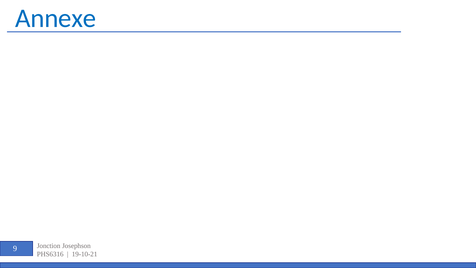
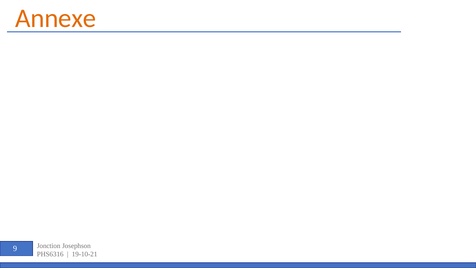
Annexe colour: blue -> orange
